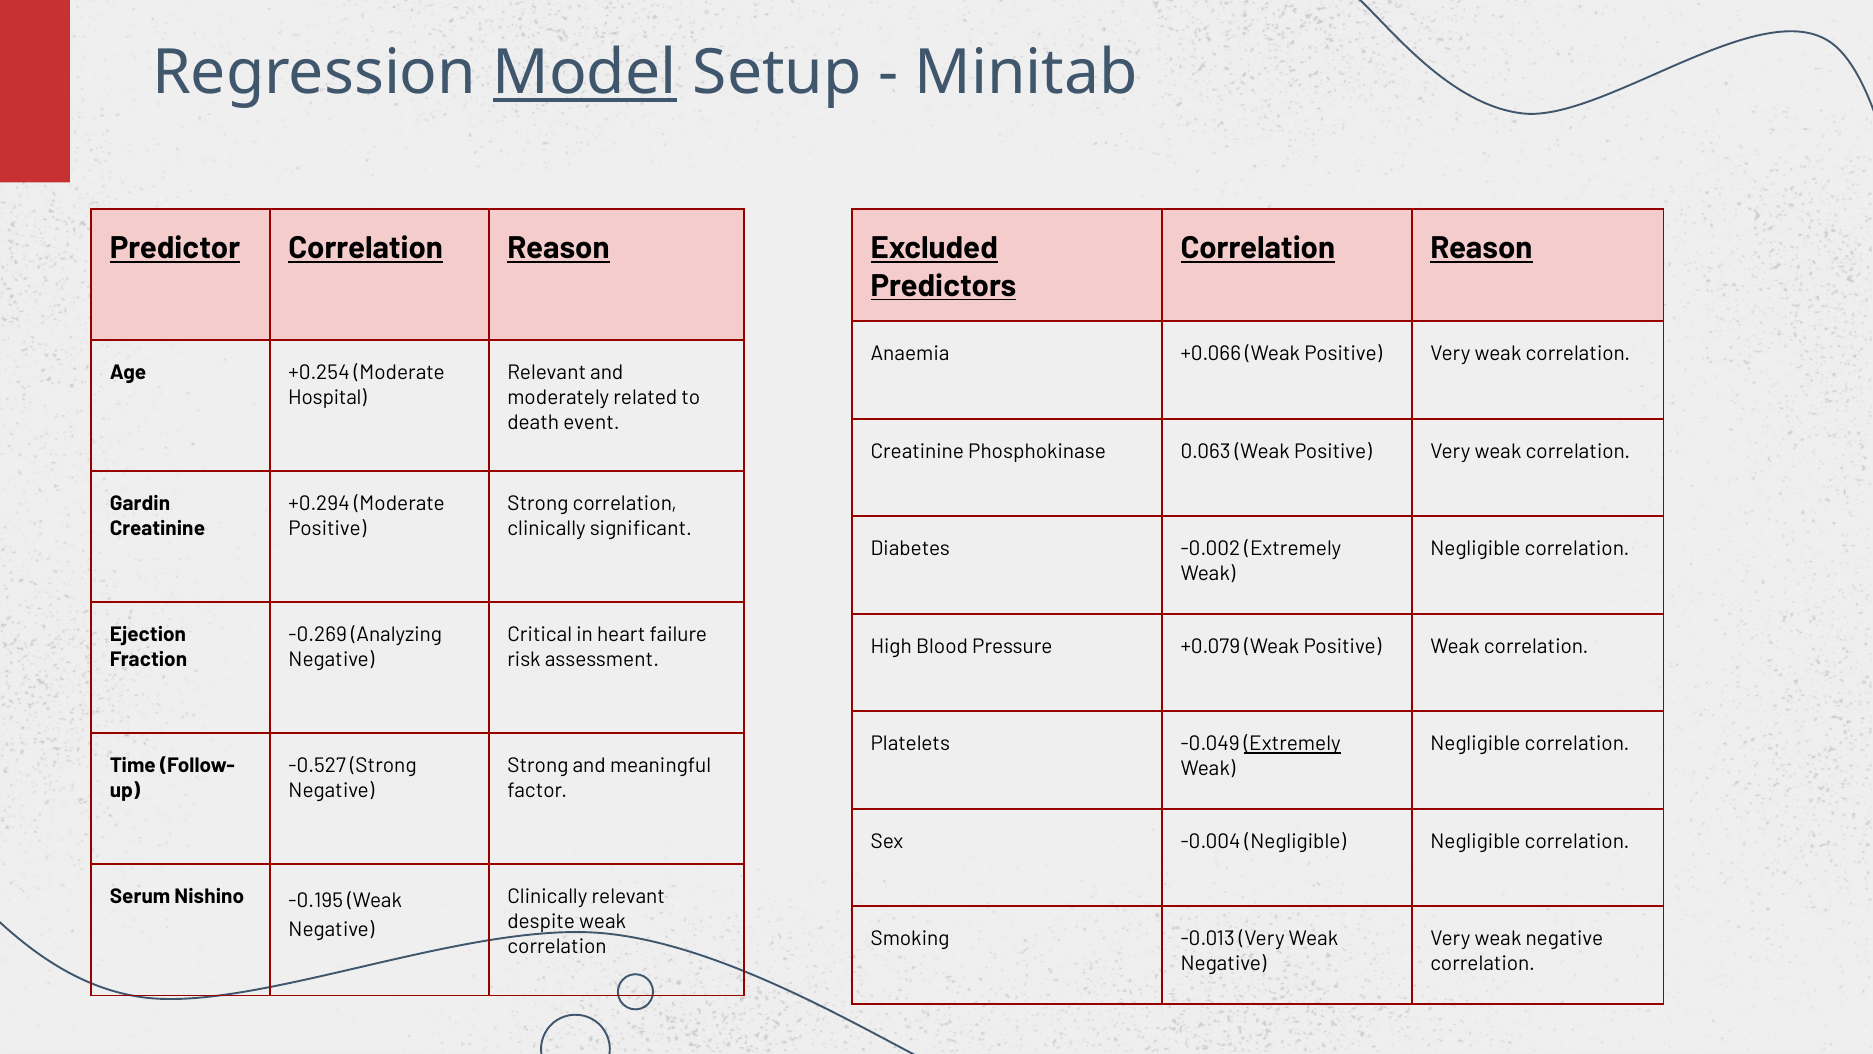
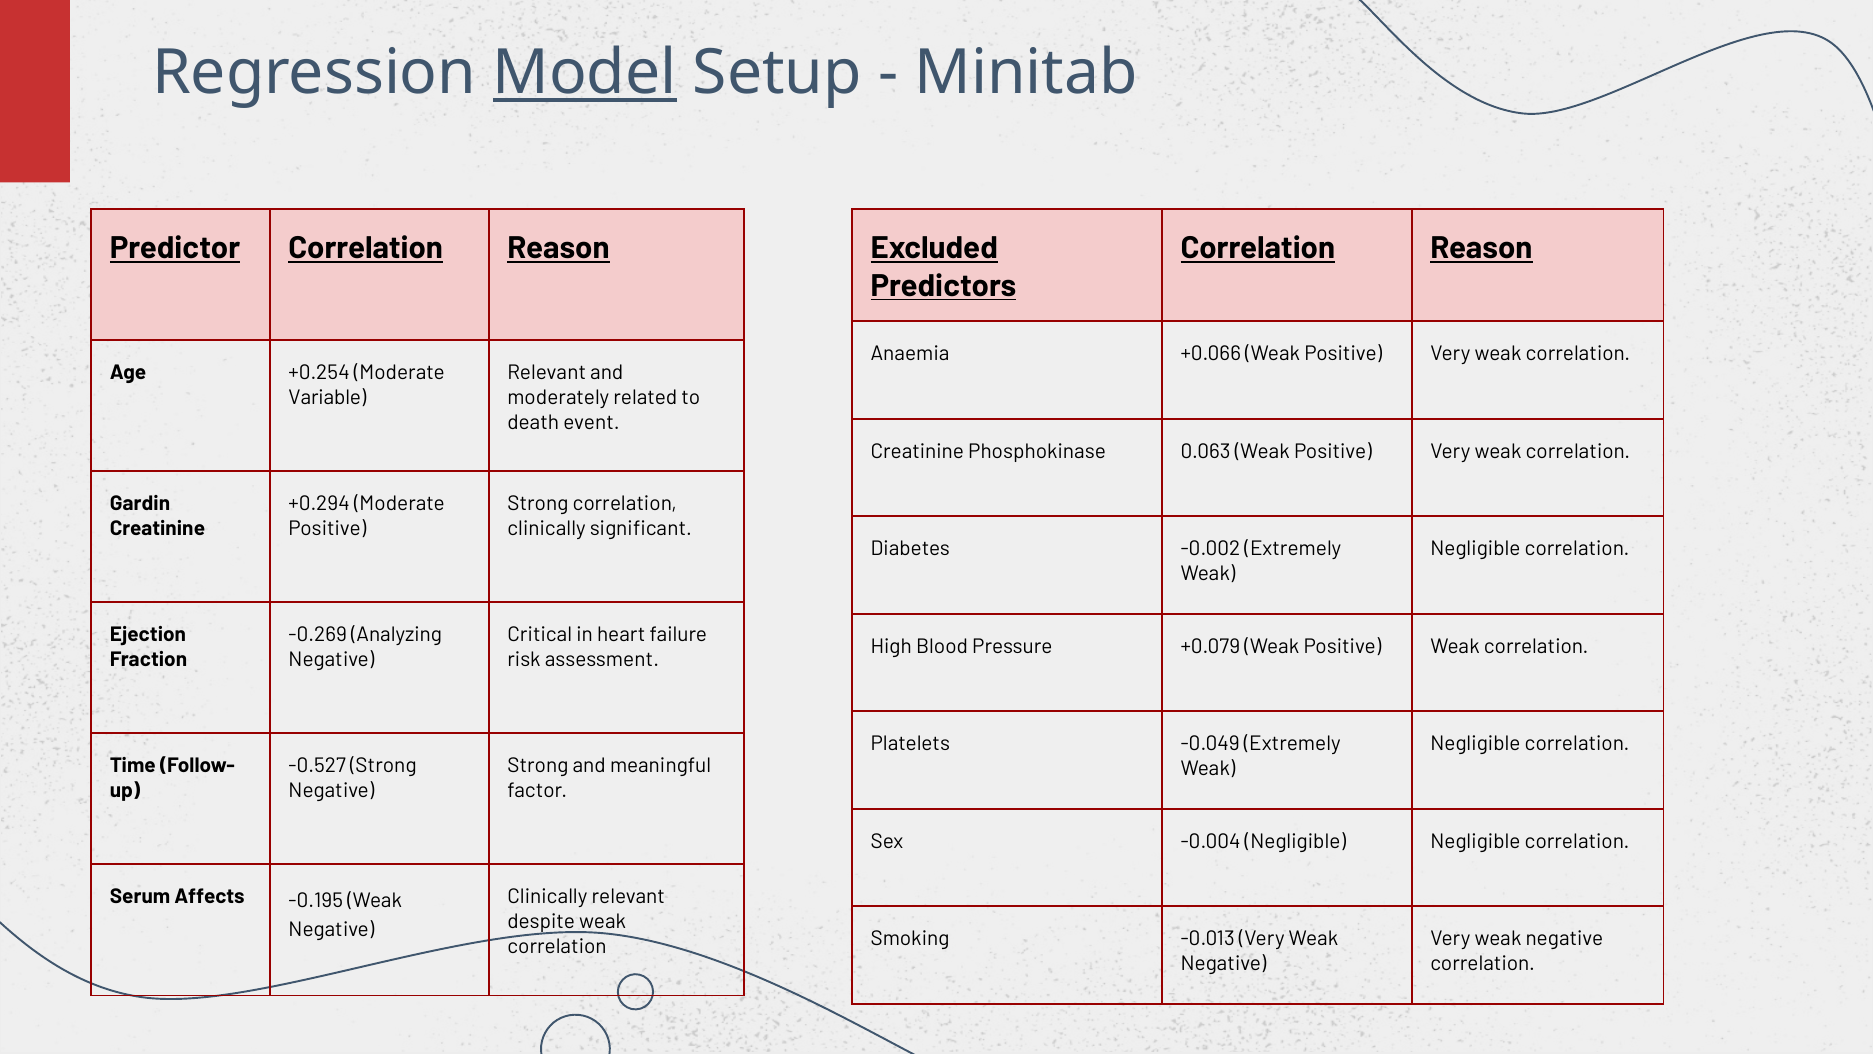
Hospital: Hospital -> Variable
Extremely at (1292, 744) underline: present -> none
Nishino: Nishino -> Affects
